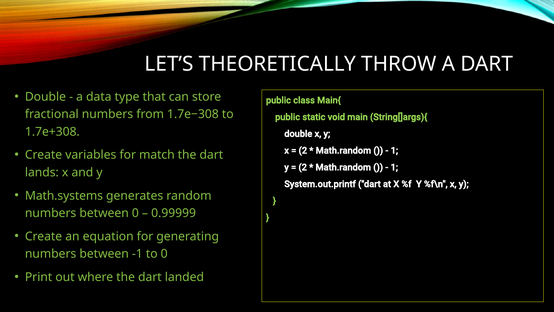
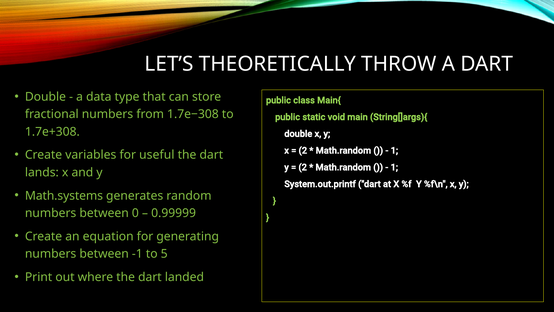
match: match -> useful
to 0: 0 -> 5
